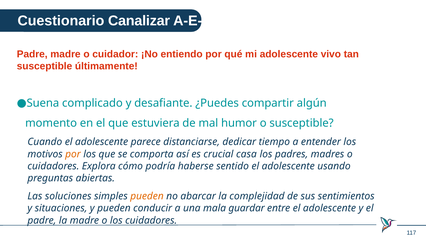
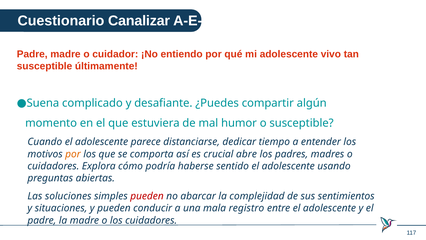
casa: casa -> abre
pueden at (147, 196) colour: orange -> red
guardar: guardar -> registro
